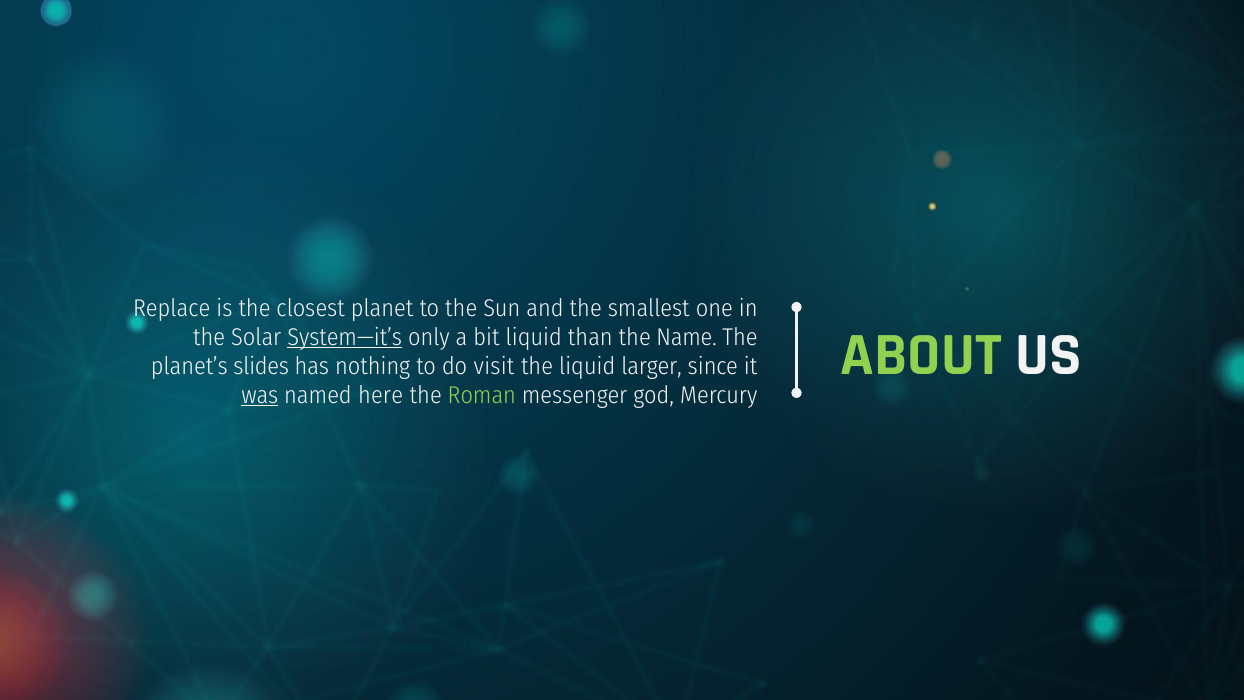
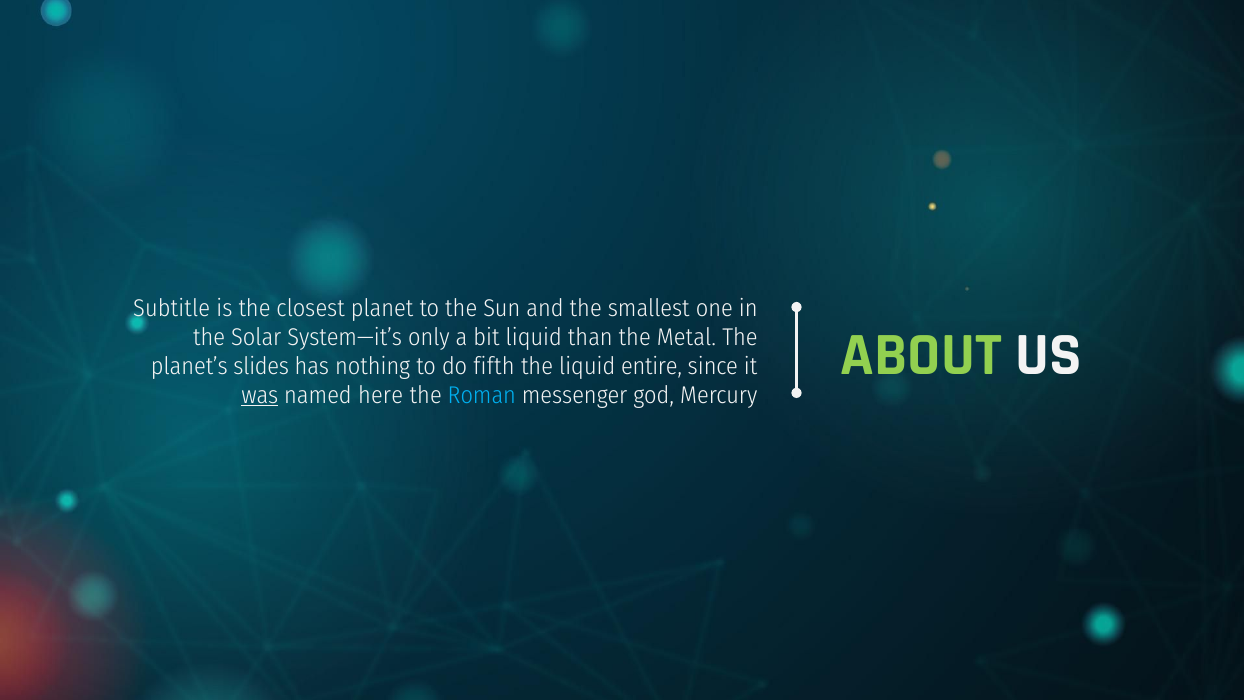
Replace: Replace -> Subtitle
System—it’s underline: present -> none
Name: Name -> Metal
visit: visit -> fifth
larger: larger -> entire
Roman colour: light green -> light blue
